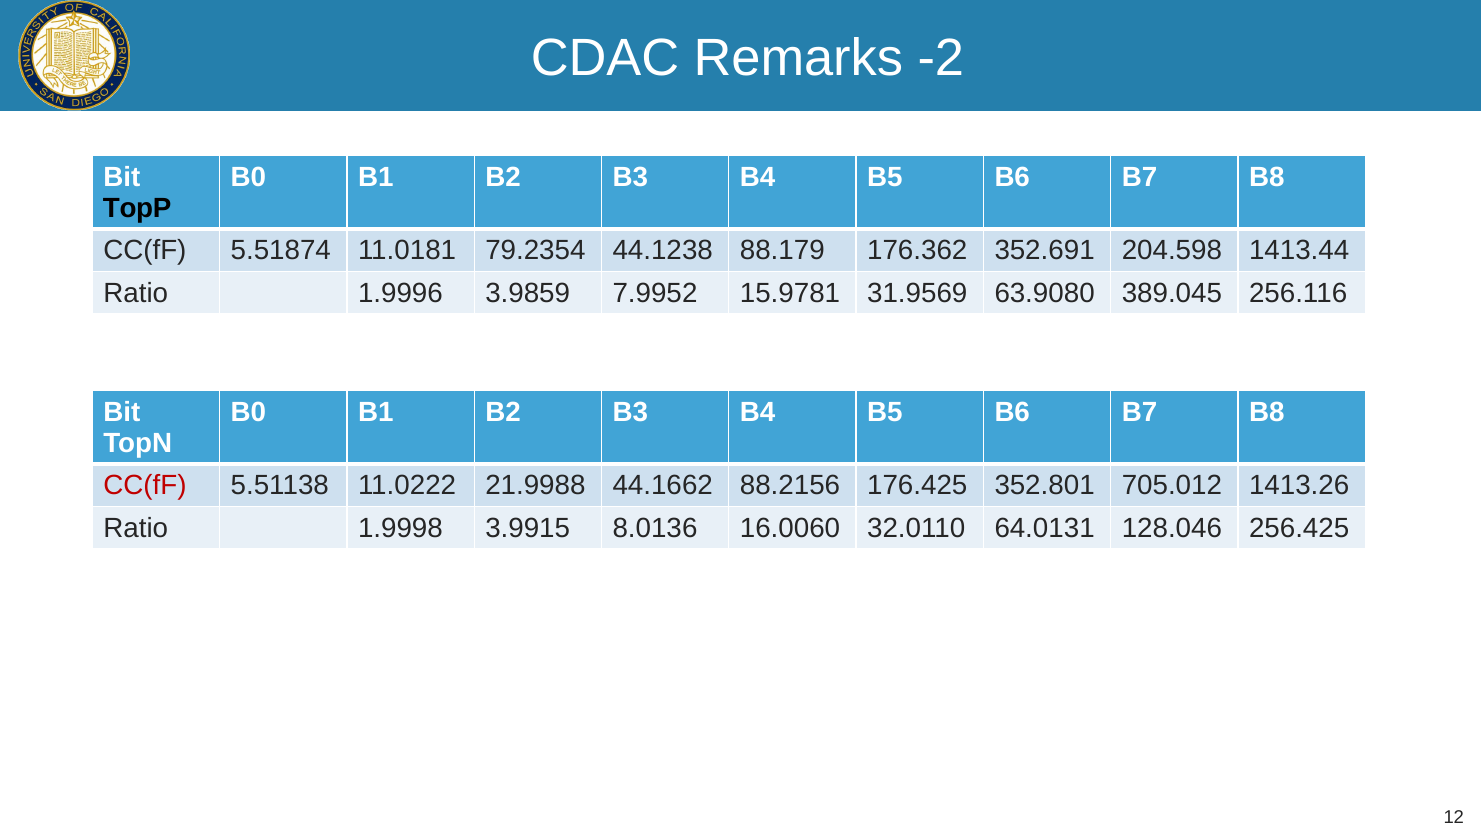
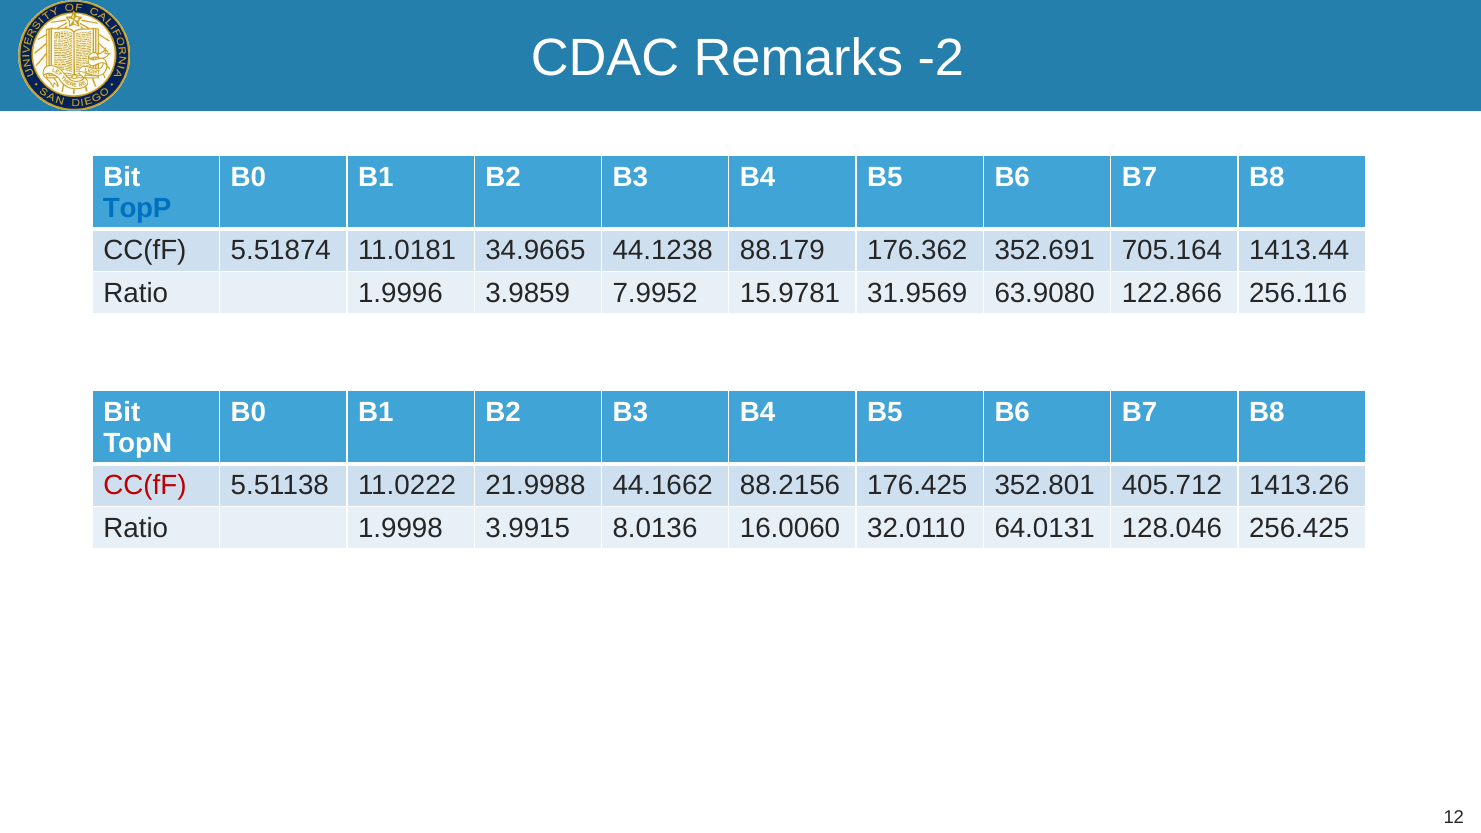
TopP colour: black -> blue
79.2354: 79.2354 -> 34.9665
204.598: 204.598 -> 705.164
389.045: 389.045 -> 122.866
705.012: 705.012 -> 405.712
